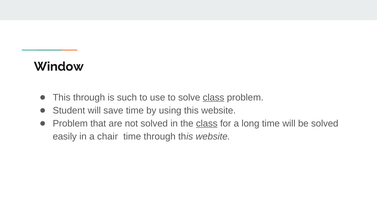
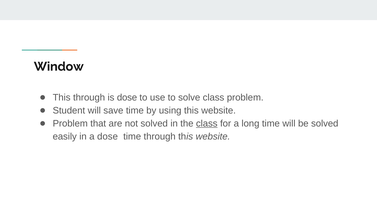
is such: such -> dose
class at (214, 97) underline: present -> none
a chair: chair -> dose
